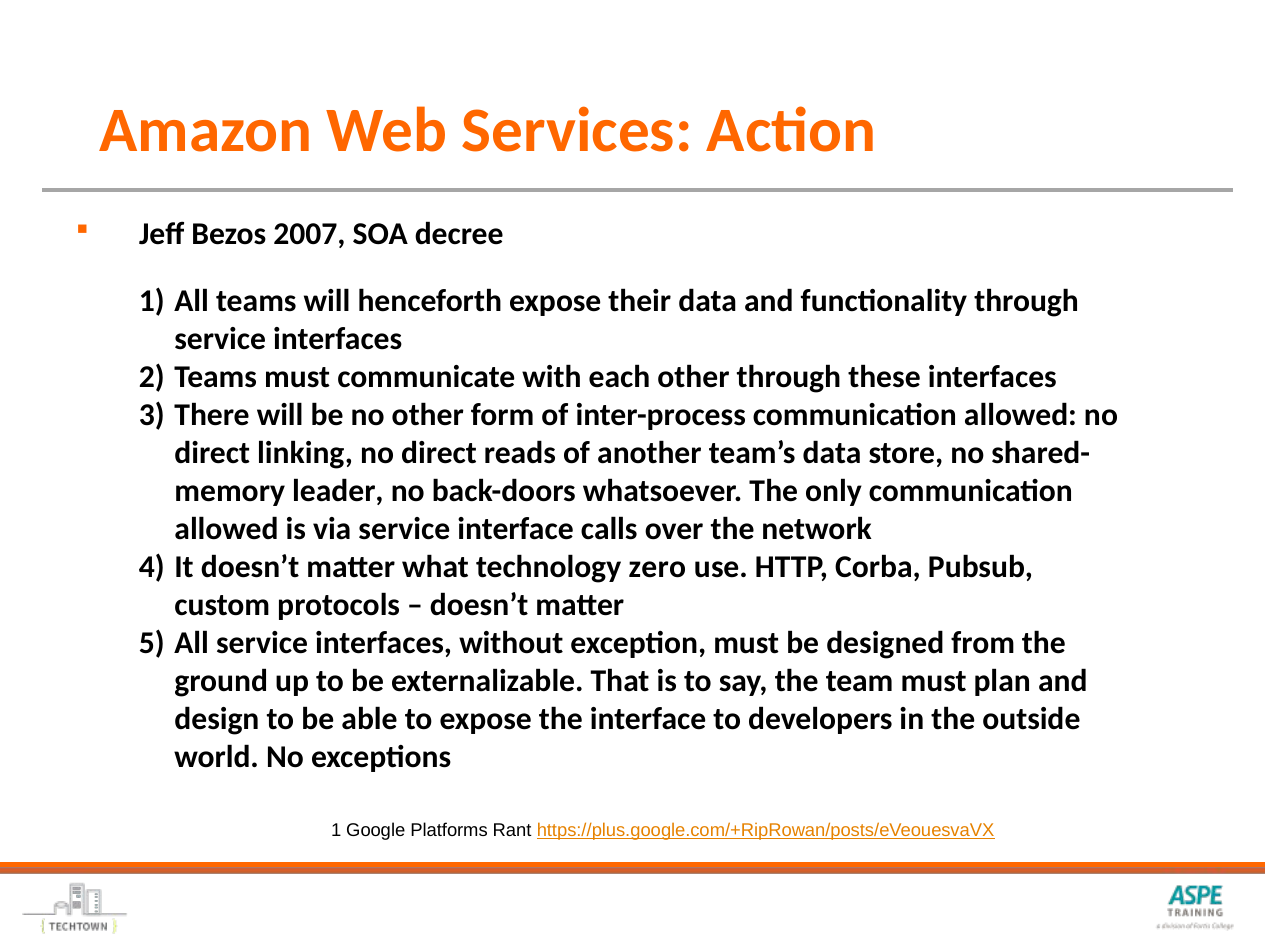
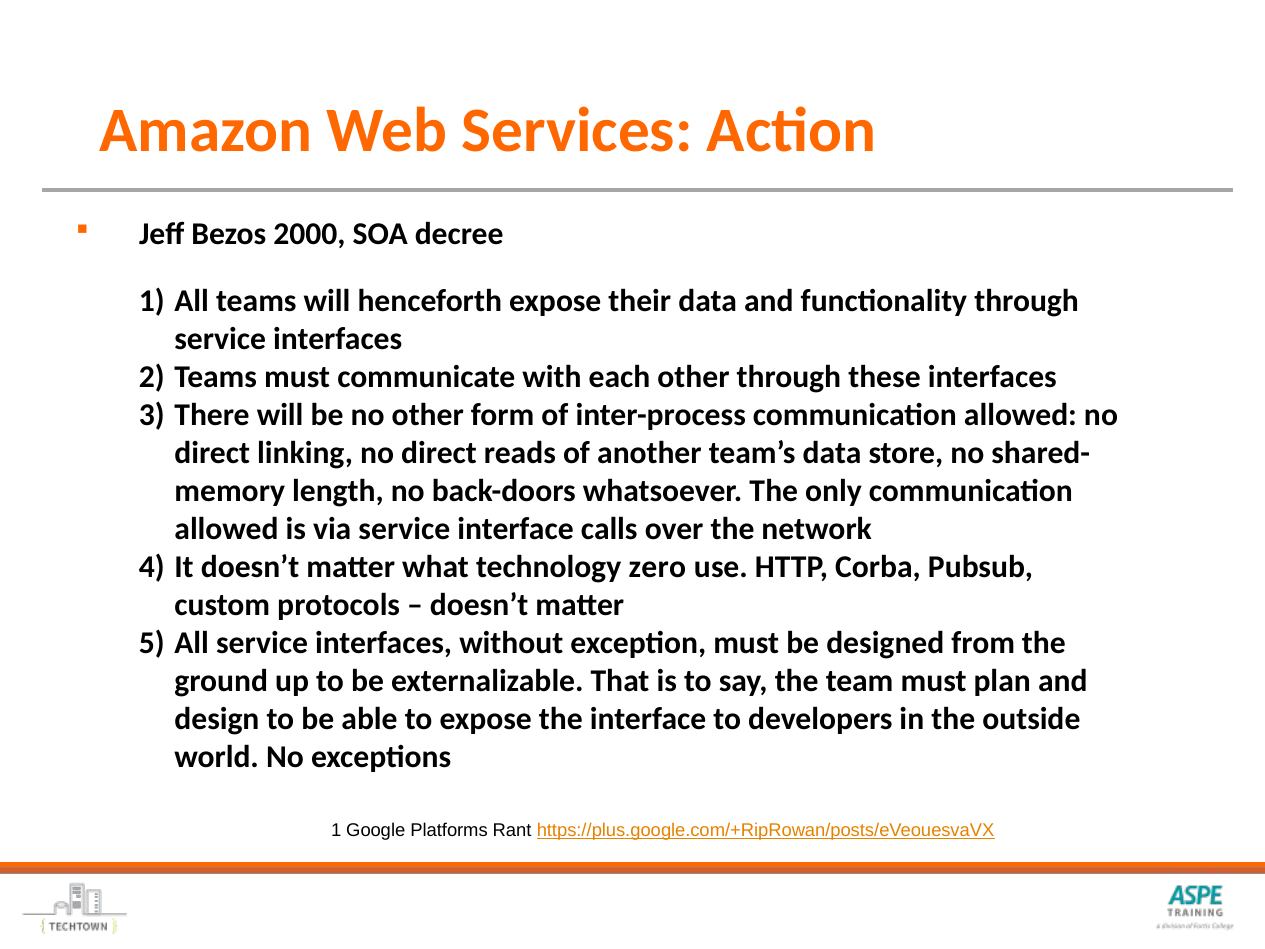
2007: 2007 -> 2000
leader: leader -> length
